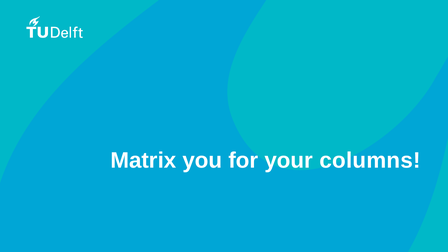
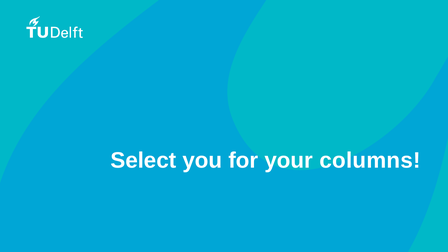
Matrix: Matrix -> Select
